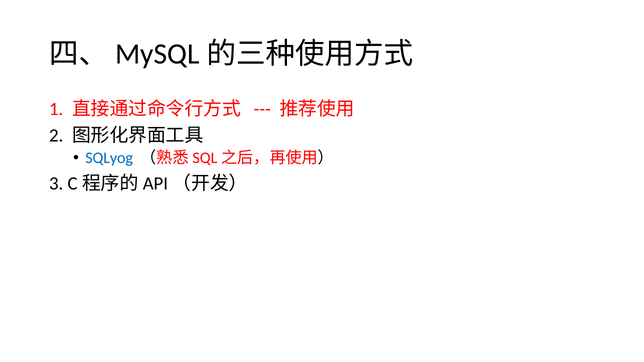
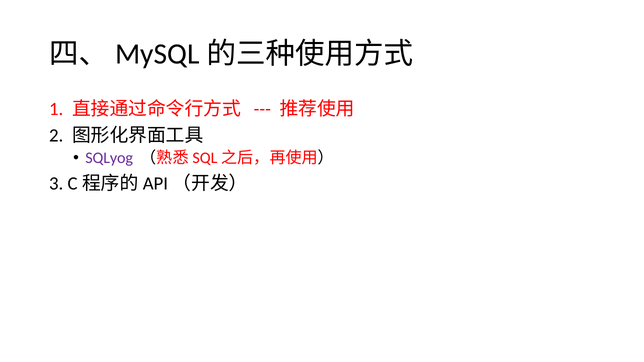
SQLyog colour: blue -> purple
